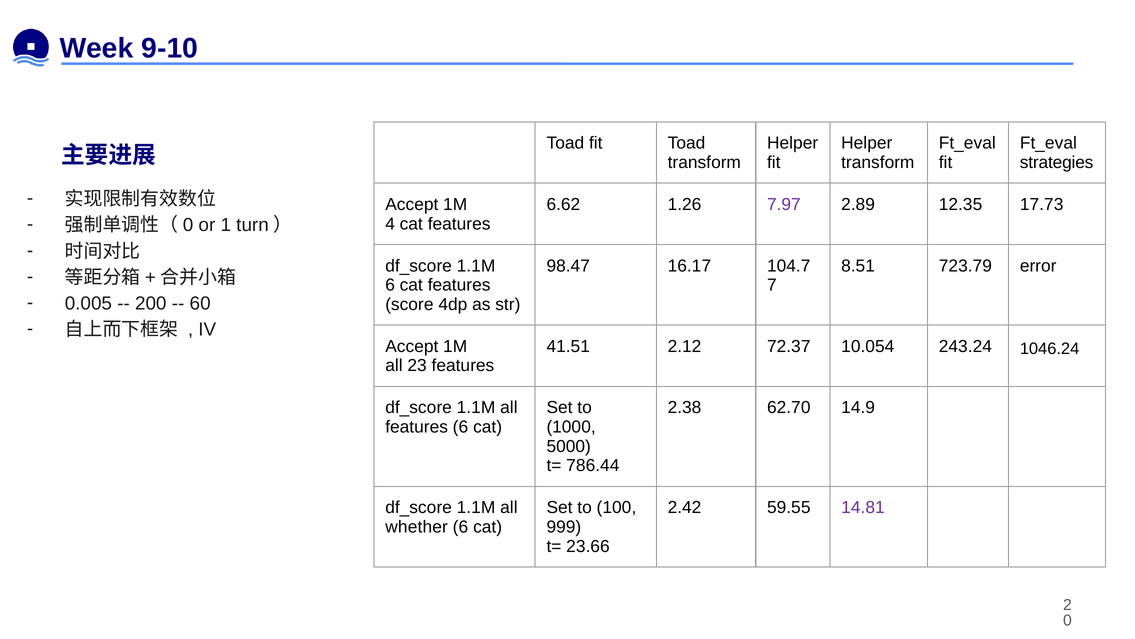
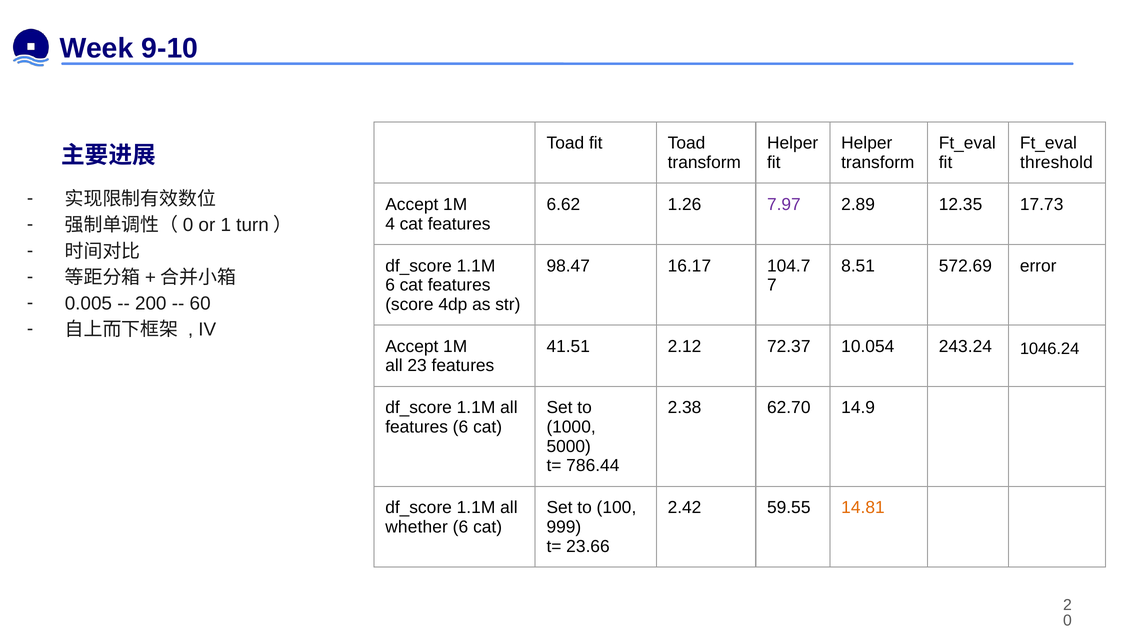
strategies: strategies -> threshold
723.79: 723.79 -> 572.69
14.81 colour: purple -> orange
